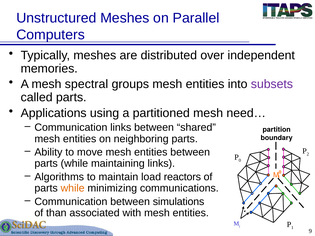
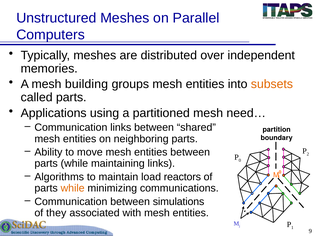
spectral: spectral -> building
subsets colour: purple -> orange
than: than -> they
